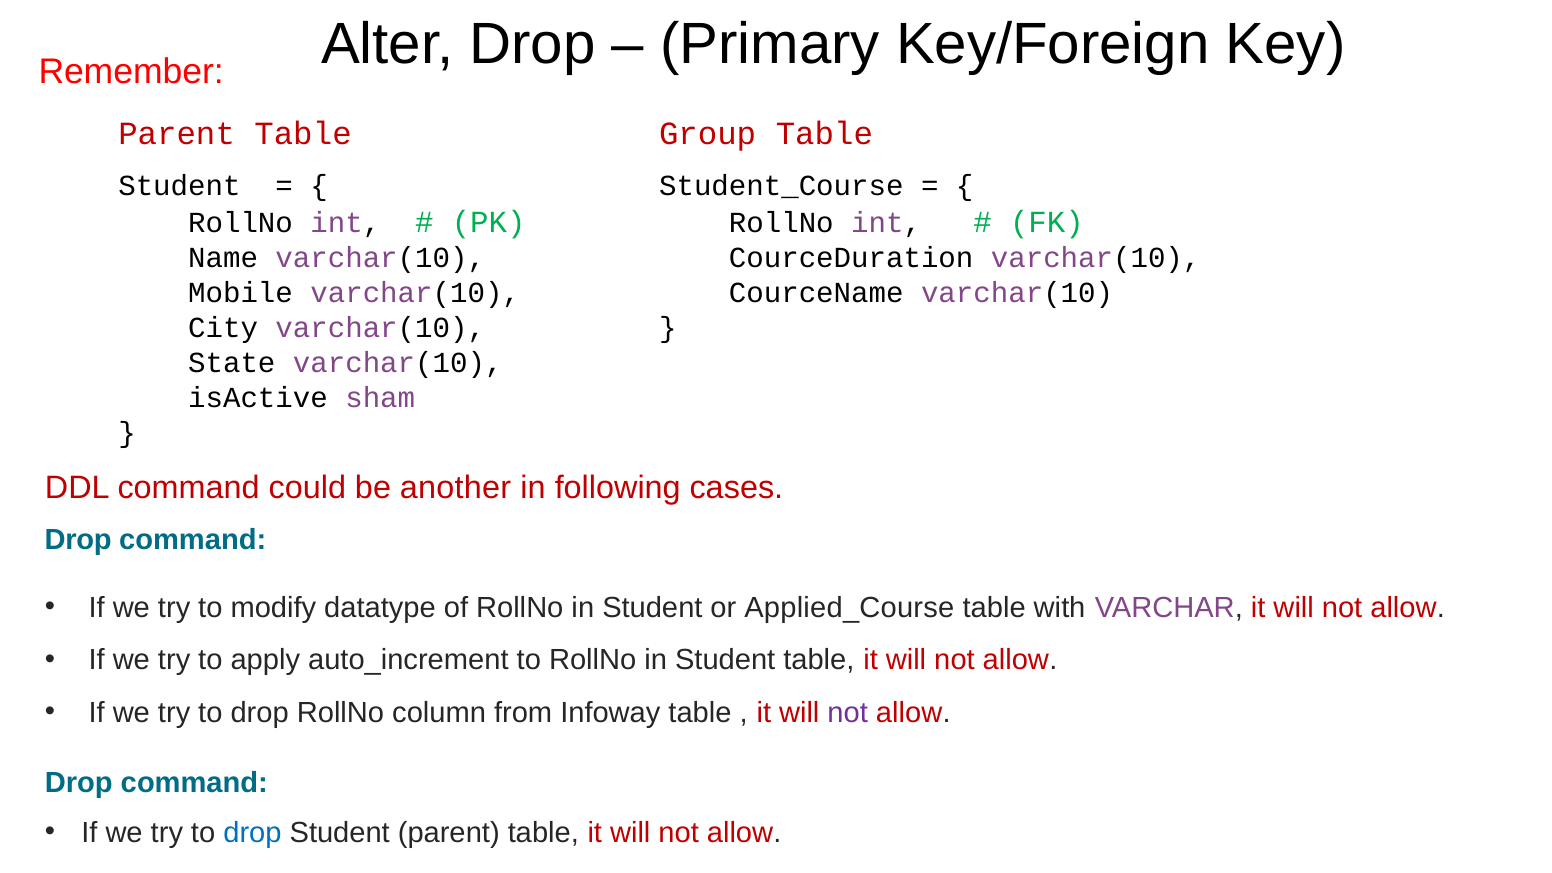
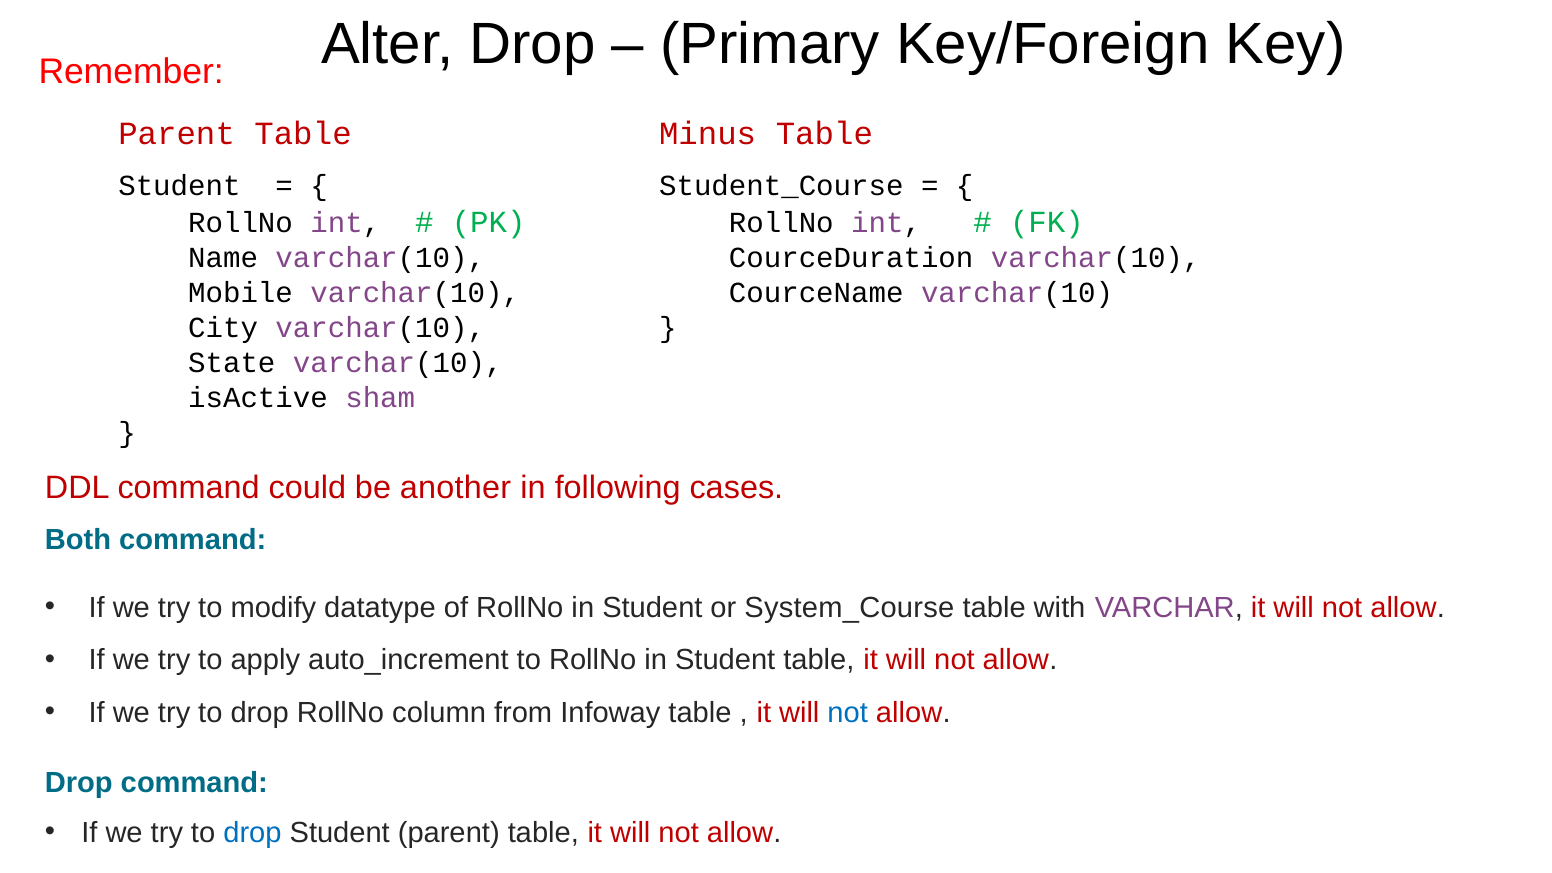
Group: Group -> Minus
Drop at (78, 540): Drop -> Both
Applied_Course: Applied_Course -> System_Course
not at (848, 713) colour: purple -> blue
